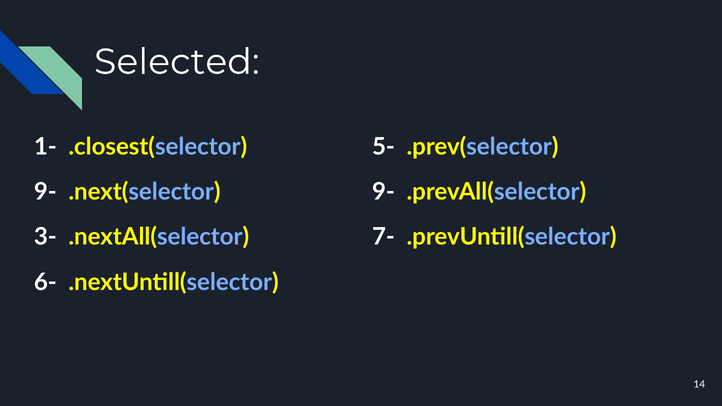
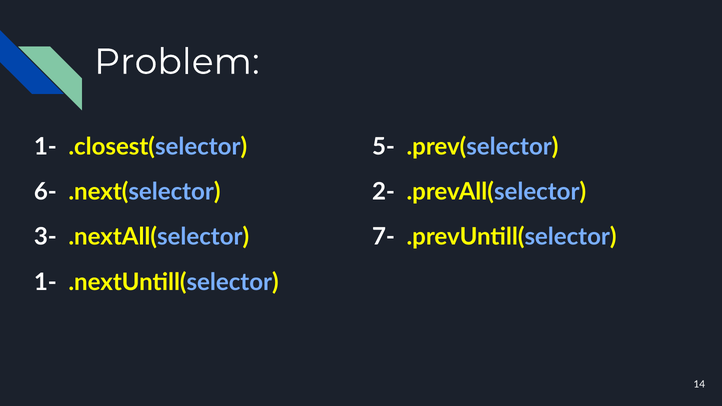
Selected: Selected -> Problem
9- at (45, 192): 9- -> 6-
9- at (384, 192): 9- -> 2-
6- at (45, 282): 6- -> 1-
